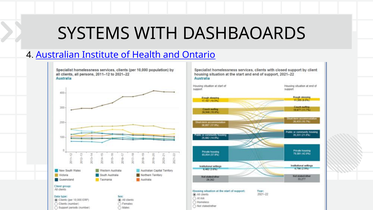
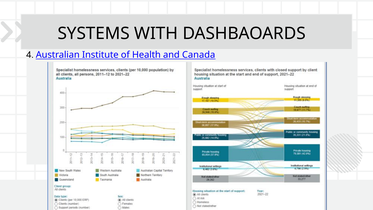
Ontario: Ontario -> Canada
